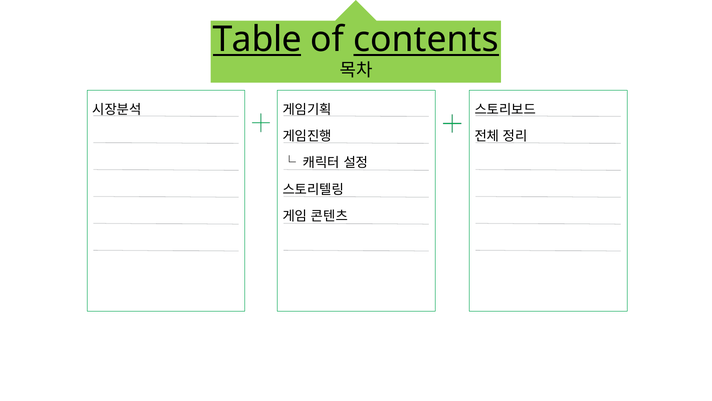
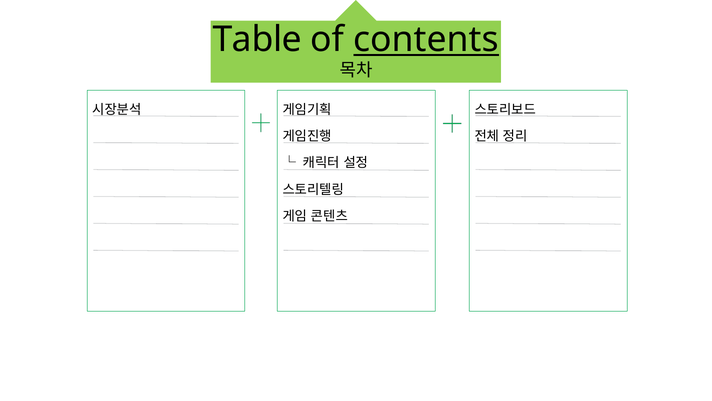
Table underline: present -> none
